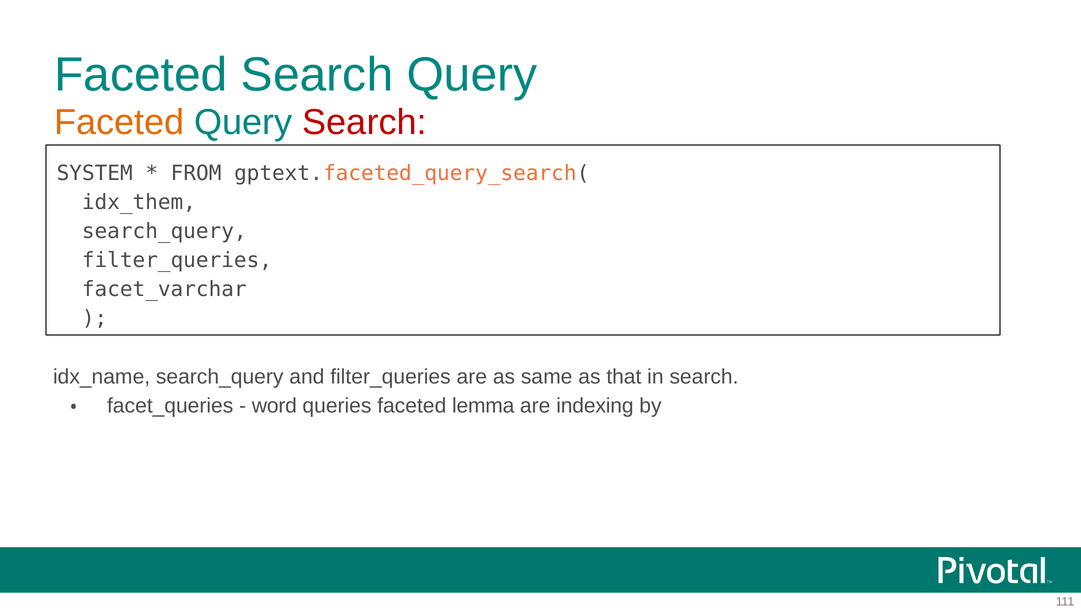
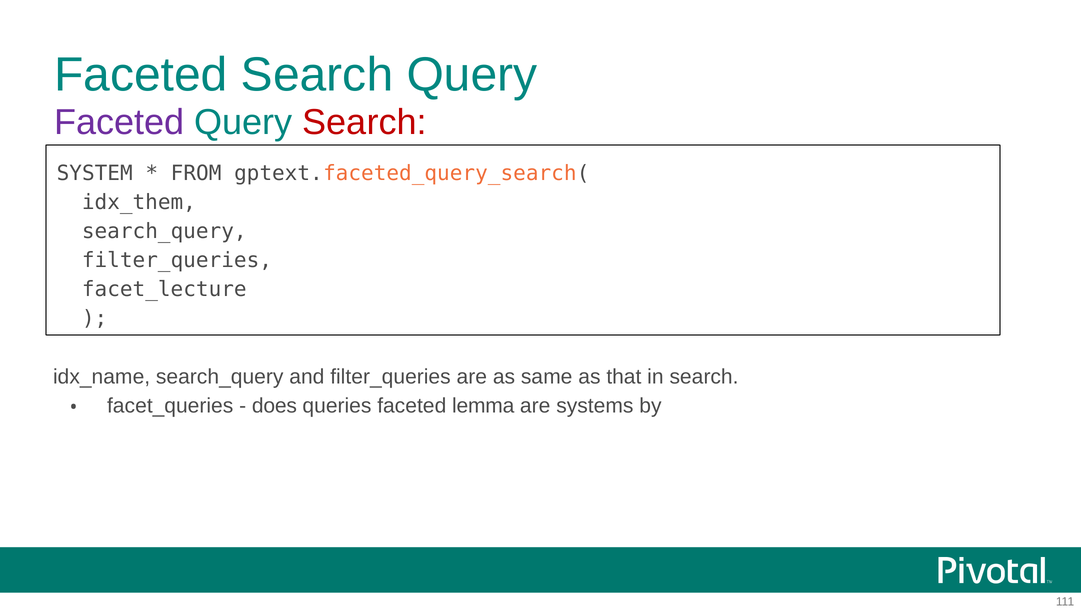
Faceted at (119, 123) colour: orange -> purple
facet_varchar: facet_varchar -> facet_lecture
word: word -> does
indexing: indexing -> systems
